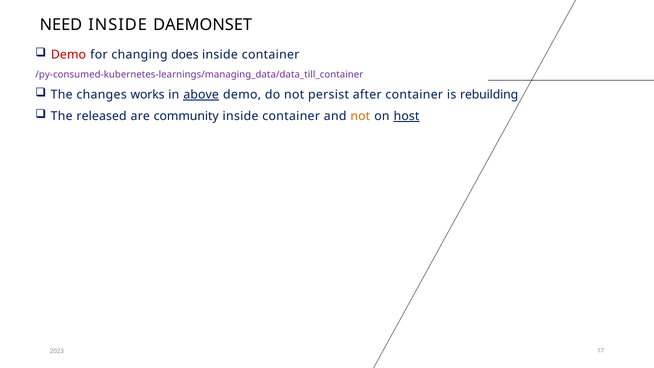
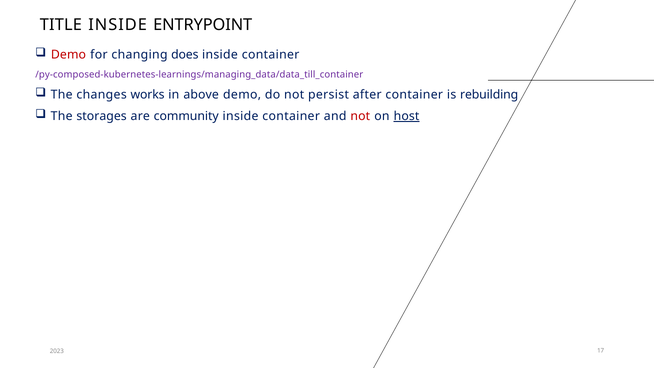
NEED: NEED -> TITLE
DAEMONSET: DAEMONSET -> ENTRYPOINT
/py-consumed-kubernetes-learnings/managing_data/data_till_container: /py-consumed-kubernetes-learnings/managing_data/data_till_container -> /py-composed-kubernetes-learnings/managing_data/data_till_container
above underline: present -> none
released: released -> storages
not at (360, 116) colour: orange -> red
